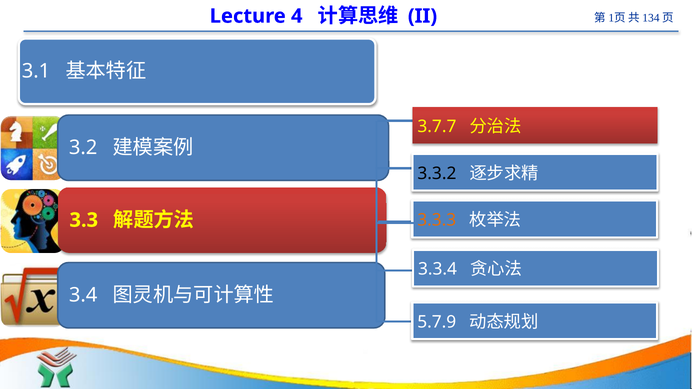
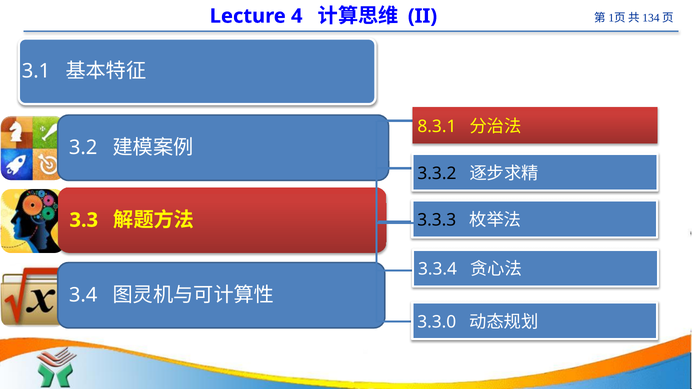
3.7.7: 3.7.7 -> 8.3.1
3.3.3 colour: orange -> black
5.7.9: 5.7.9 -> 3.3.0
